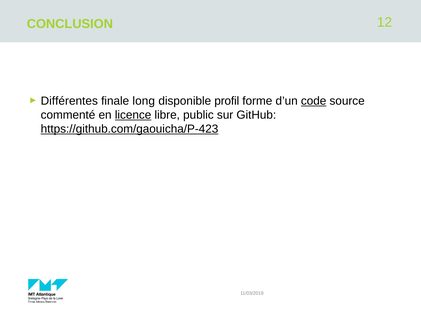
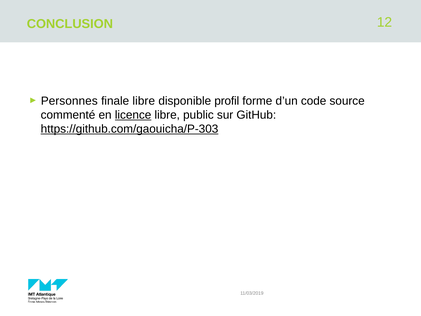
Différentes: Différentes -> Personnes
finale long: long -> libre
code underline: present -> none
https://github.com/gaouicha/P-423: https://github.com/gaouicha/P-423 -> https://github.com/gaouicha/P-303
